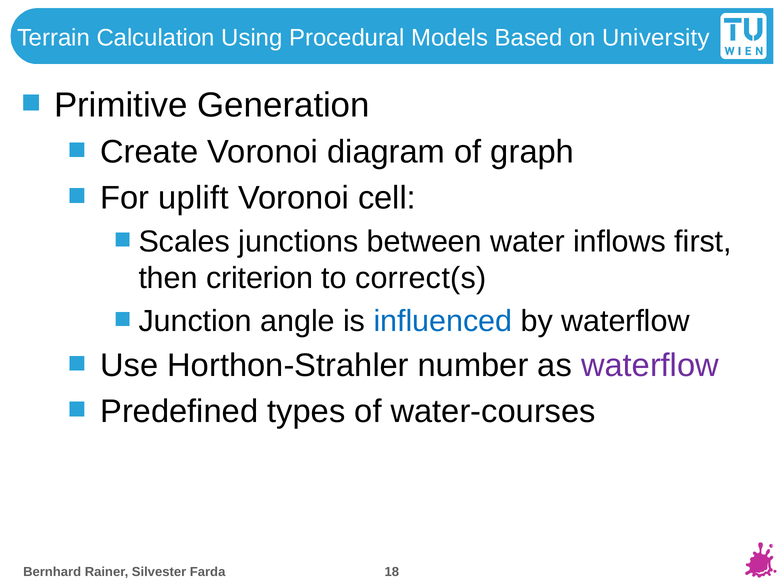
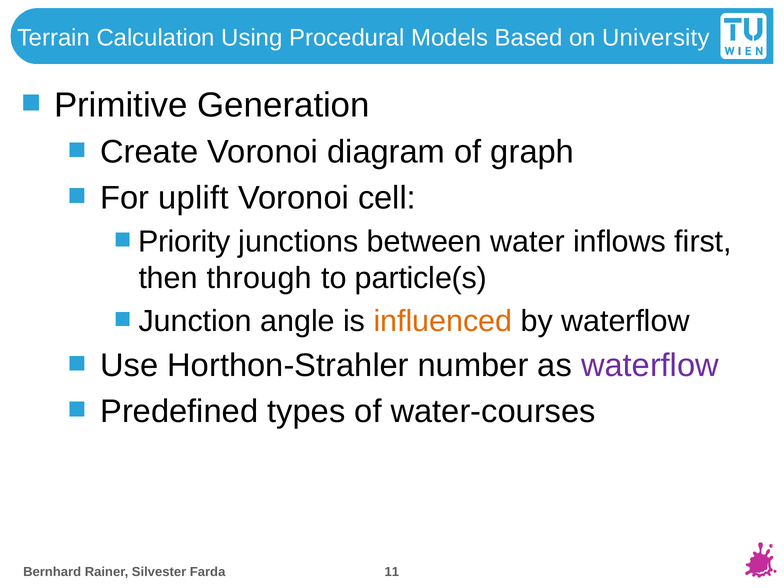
Scales: Scales -> Priority
criterion: criterion -> through
correct(s: correct(s -> particle(s
influenced colour: blue -> orange
18: 18 -> 11
